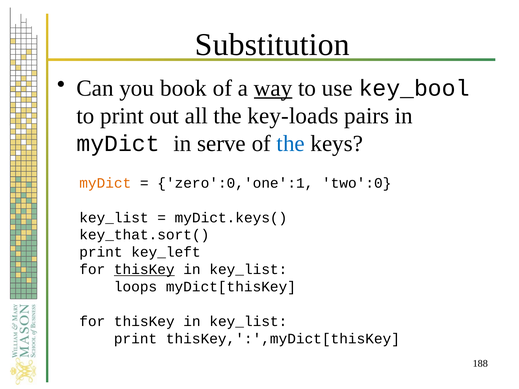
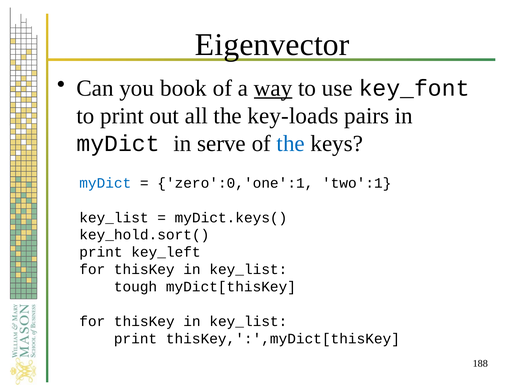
Substitution: Substitution -> Eigenvector
key_bool: key_bool -> key_font
myDict at (105, 183) colour: orange -> blue
two':0: two':0 -> two':1
key_that.sort(: key_that.sort( -> key_hold.sort(
thisKey at (144, 270) underline: present -> none
loops: loops -> tough
